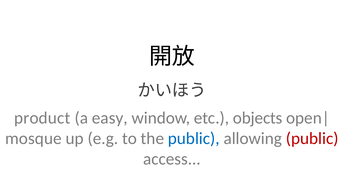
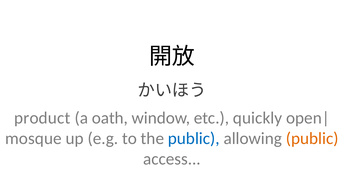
easy: easy -> oath
objects: objects -> quickly
public at (312, 139) colour: red -> orange
